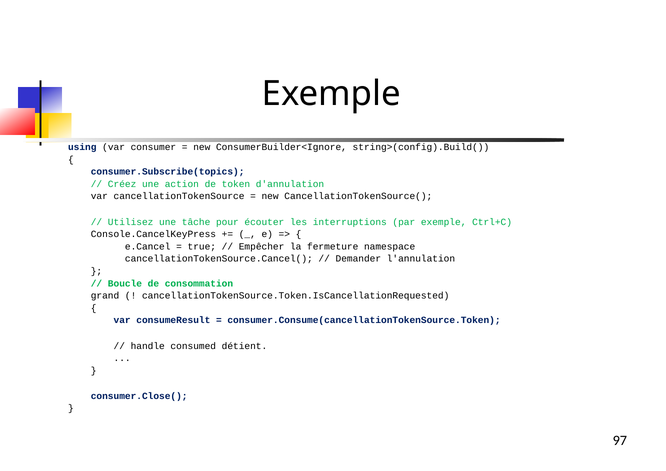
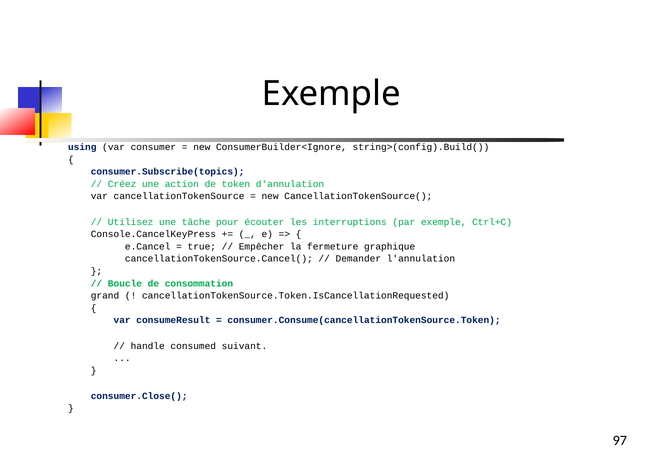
namespace: namespace -> graphique
détient: détient -> suivant
